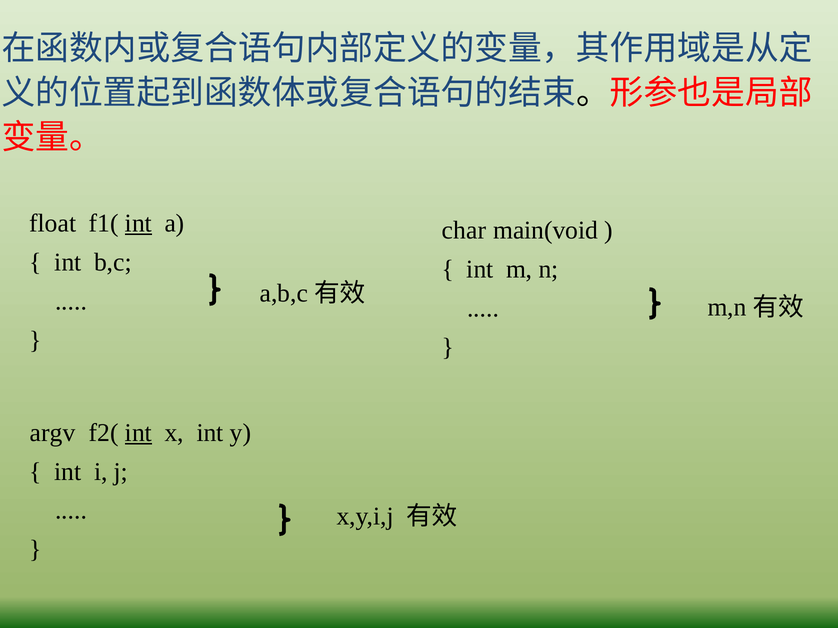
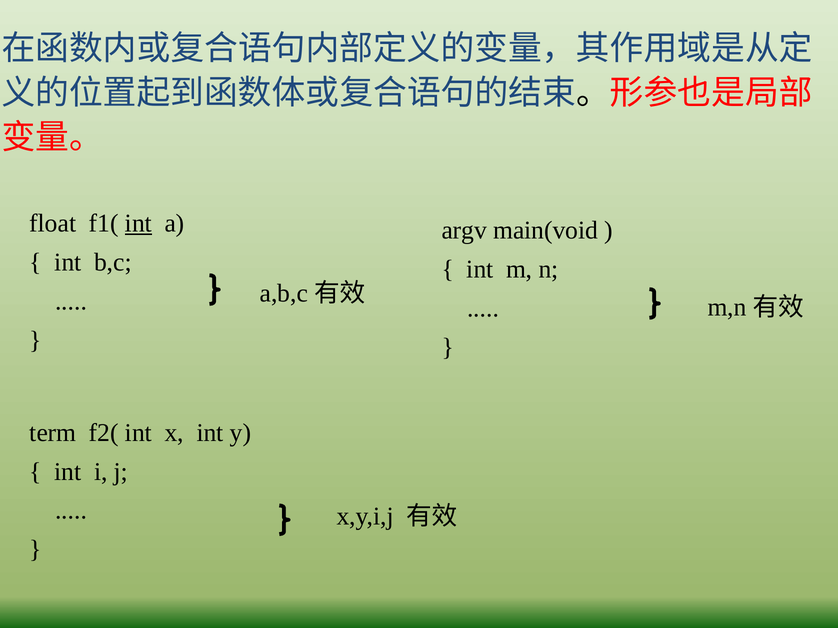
char: char -> argv
argv: argv -> term
int at (138, 433) underline: present -> none
